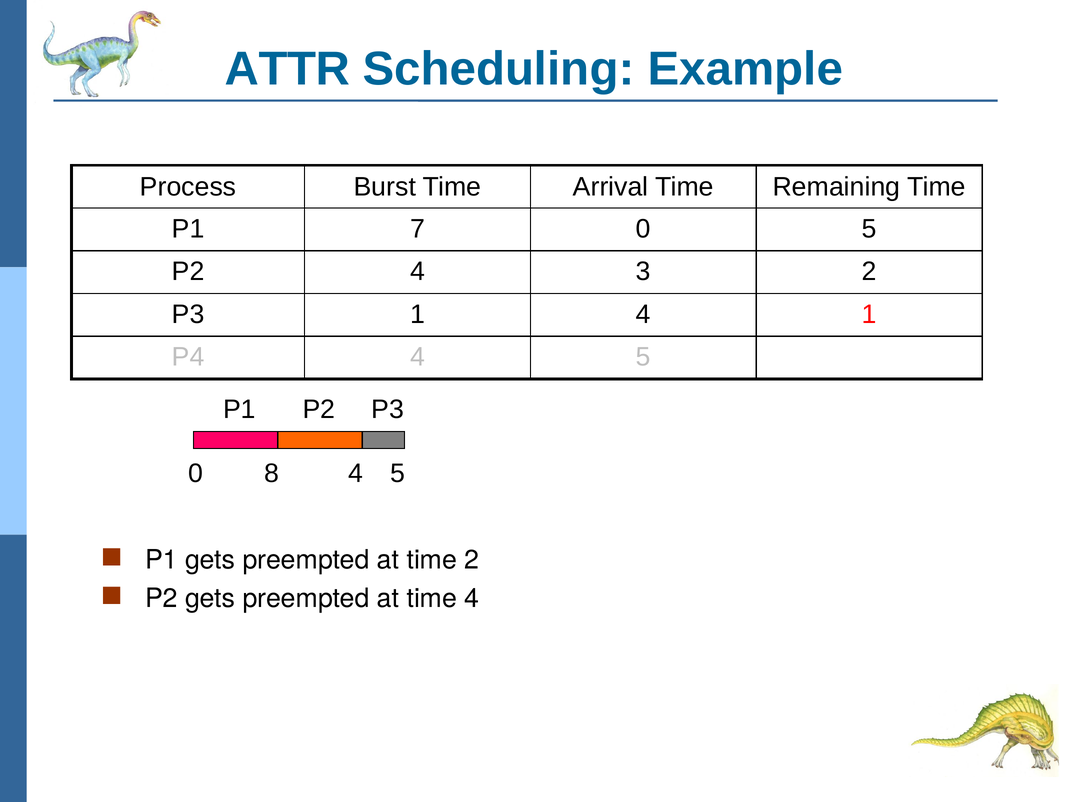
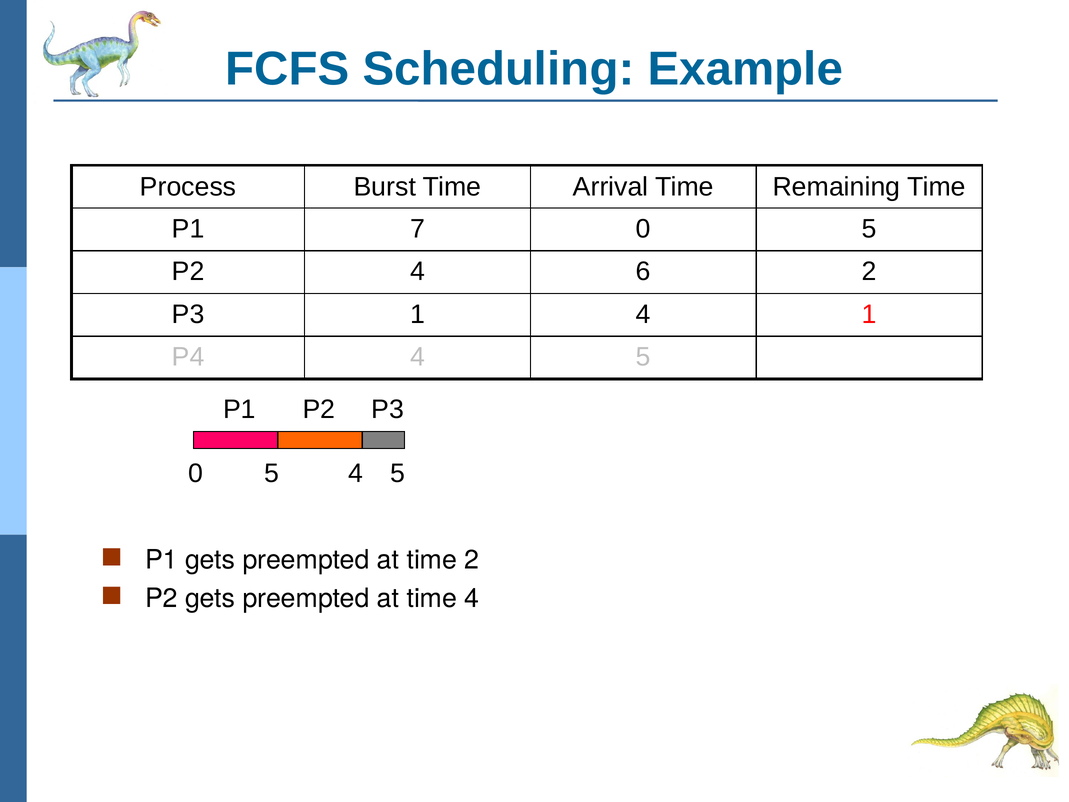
ATTR: ATTR -> FCFS
3: 3 -> 6
8 at (272, 473): 8 -> 5
